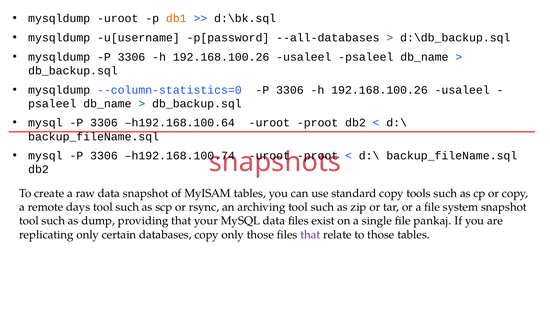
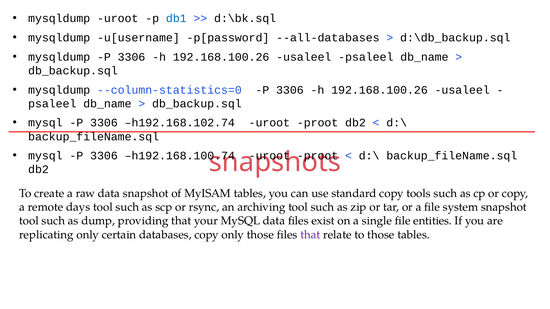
db1 colour: orange -> blue
h192.168.100.64: h192.168.100.64 -> h192.168.102.74
pankaj: pankaj -> entities
